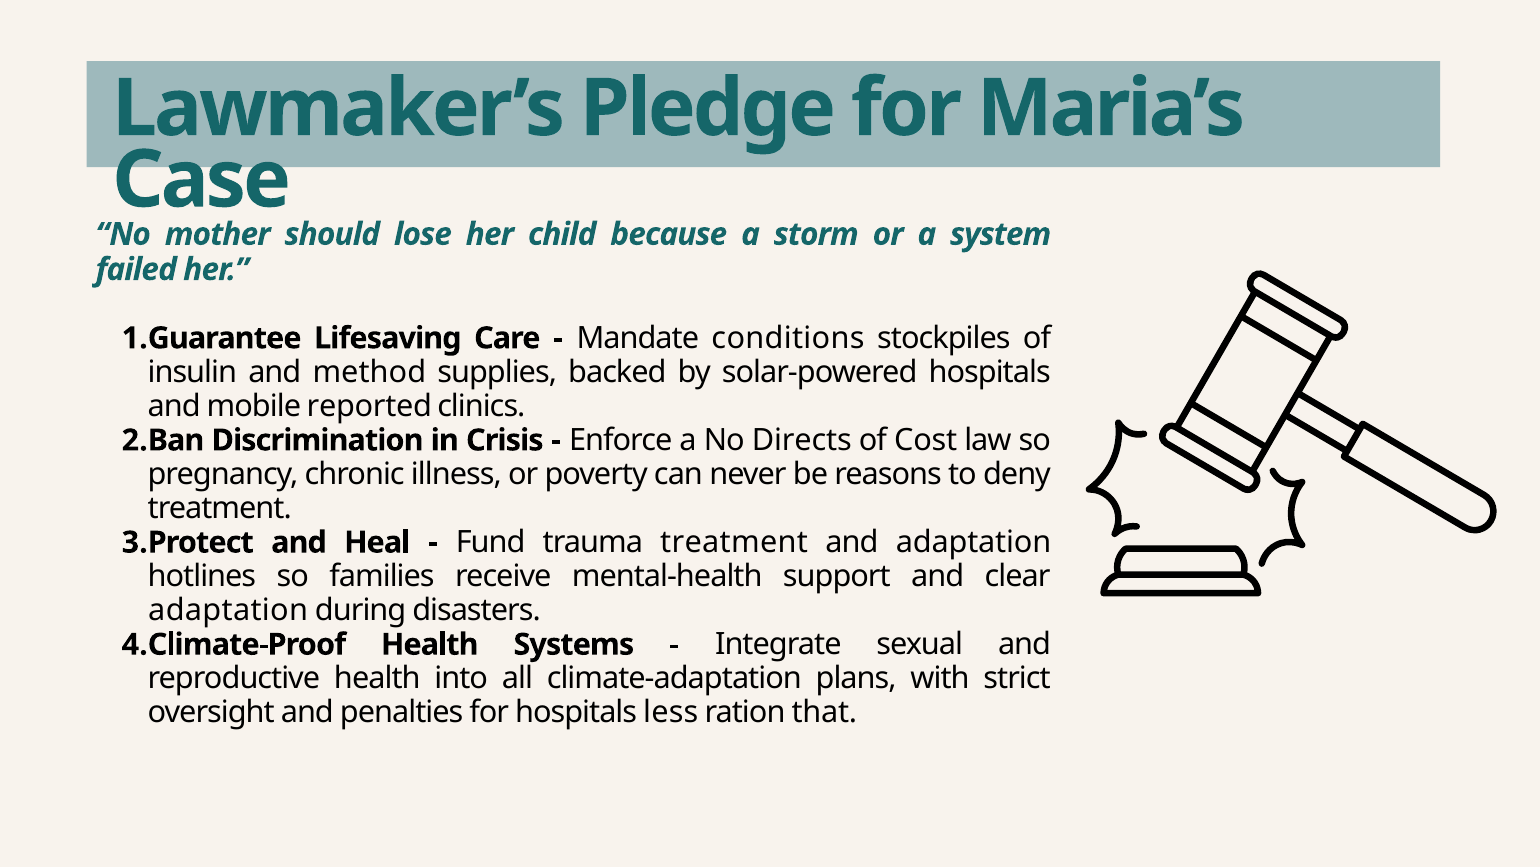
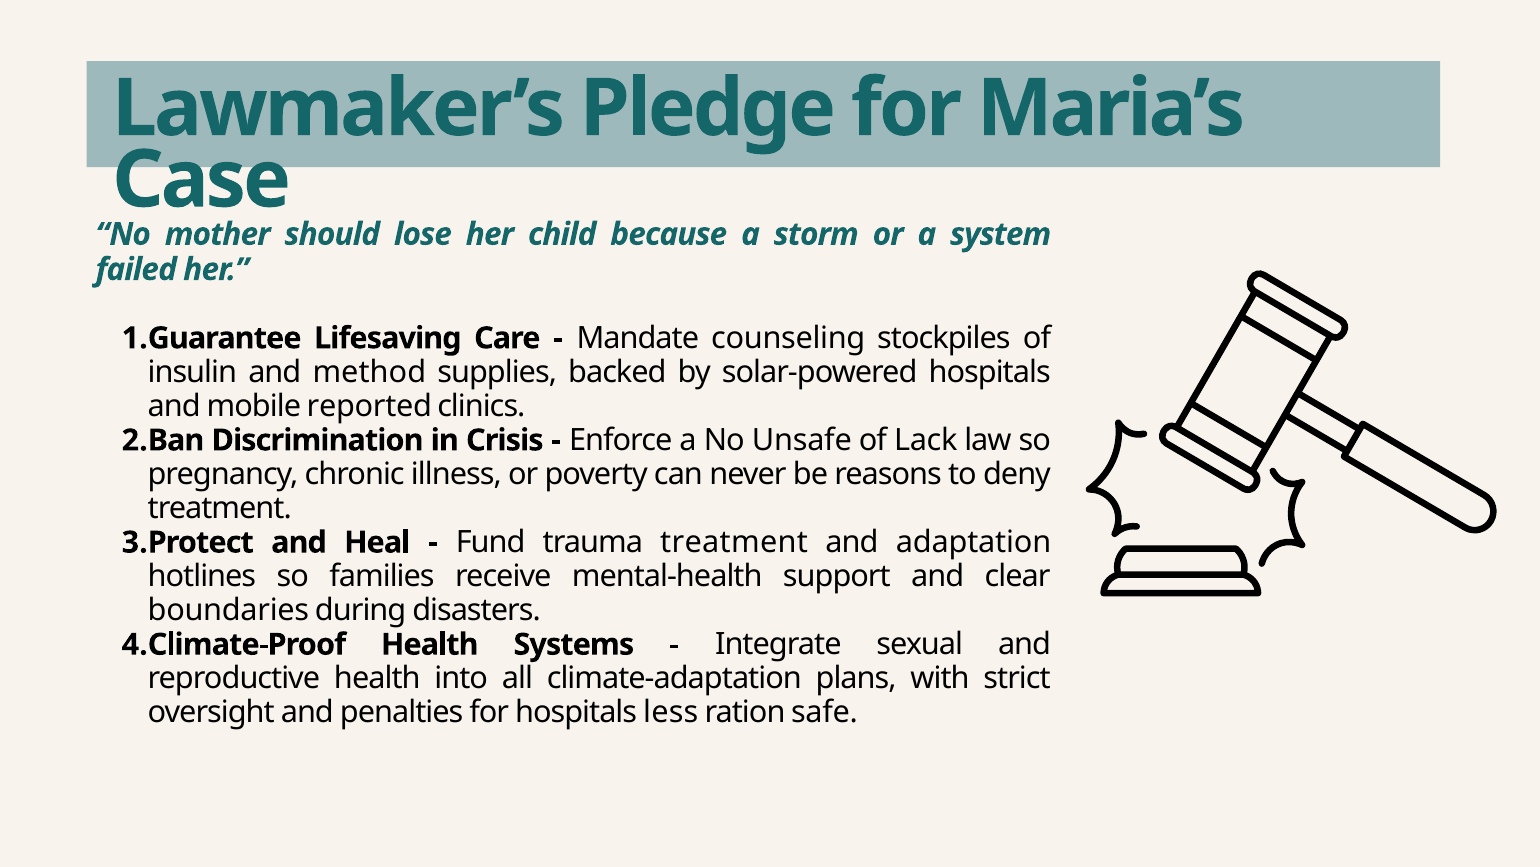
conditions: conditions -> counseling
Directs: Directs -> Unsafe
Cost: Cost -> Lack
adaptation at (228, 610): adaptation -> boundaries
that: that -> safe
